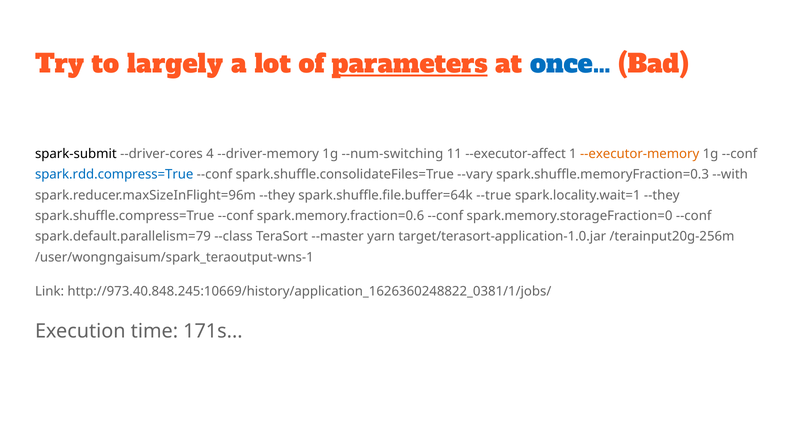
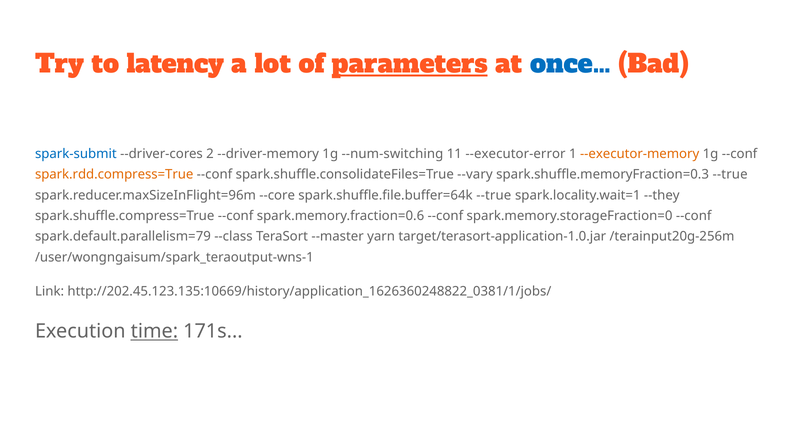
largely: largely -> latency
spark-submit colour: black -> blue
4: 4 -> 2
--executor-affect: --executor-affect -> --executor-error
spark.rdd.compress=True colour: blue -> orange
spark.shuffle.memoryFraction=0.3 --with: --with -> --true
spark.reducer.maxSizeInFlight=96m --they: --they -> --core
http://973.40.848.245:10669/history/application_1626360248822_0381/1/jobs/: http://973.40.848.245:10669/history/application_1626360248822_0381/1/jobs/ -> http://202.45.123.135:10669/history/application_1626360248822_0381/1/jobs/
time underline: none -> present
